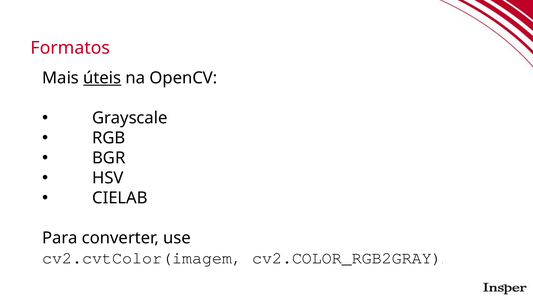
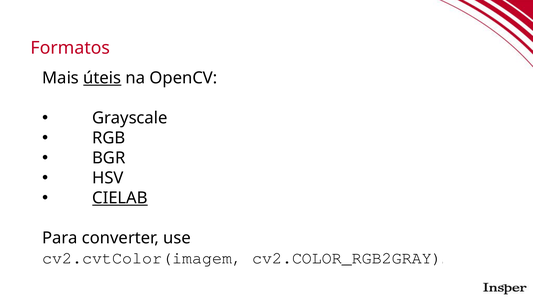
CIELAB underline: none -> present
